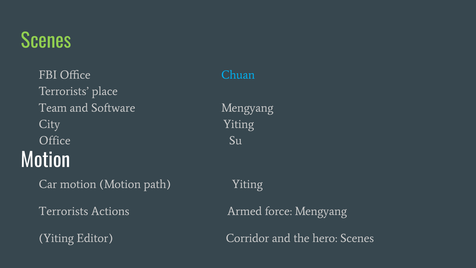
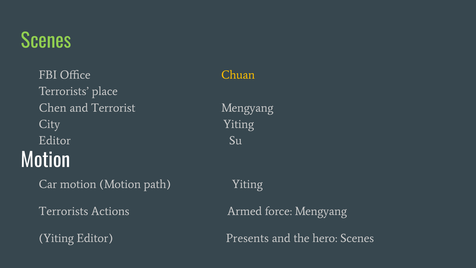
Chuan colour: light blue -> yellow
Team: Team -> Chen
Software: Software -> Terrorist
Office at (55, 141): Office -> Editor
Corridor: Corridor -> Presents
